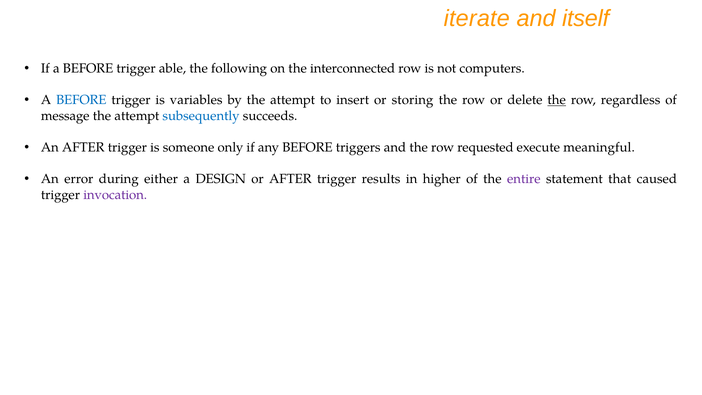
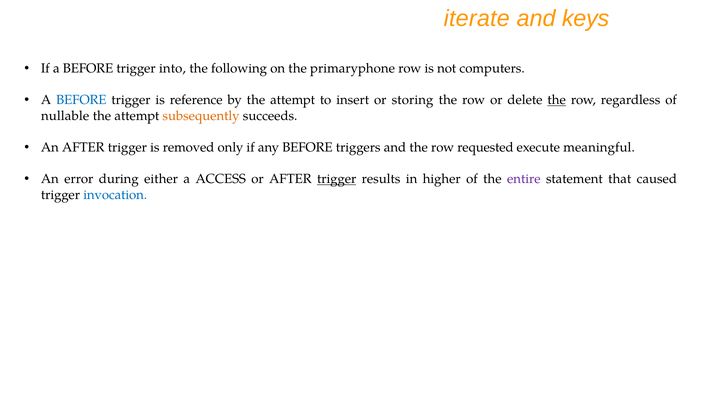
itself: itself -> keys
able: able -> into
interconnected: interconnected -> primaryphone
variables: variables -> reference
message: message -> nullable
subsequently colour: blue -> orange
someone: someone -> removed
DESIGN: DESIGN -> ACCESS
trigger at (337, 179) underline: none -> present
invocation colour: purple -> blue
